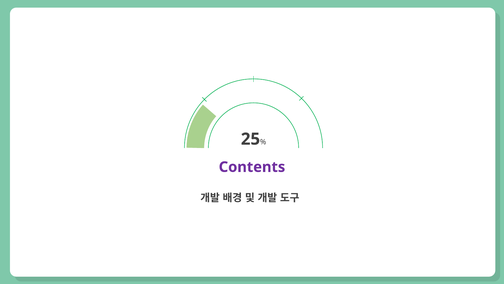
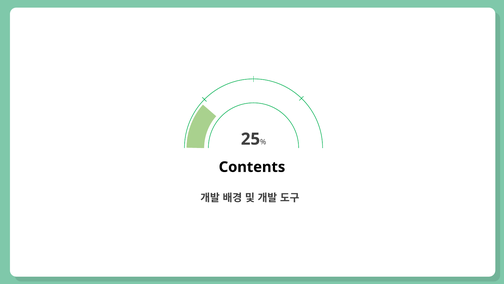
Contents colour: purple -> black
